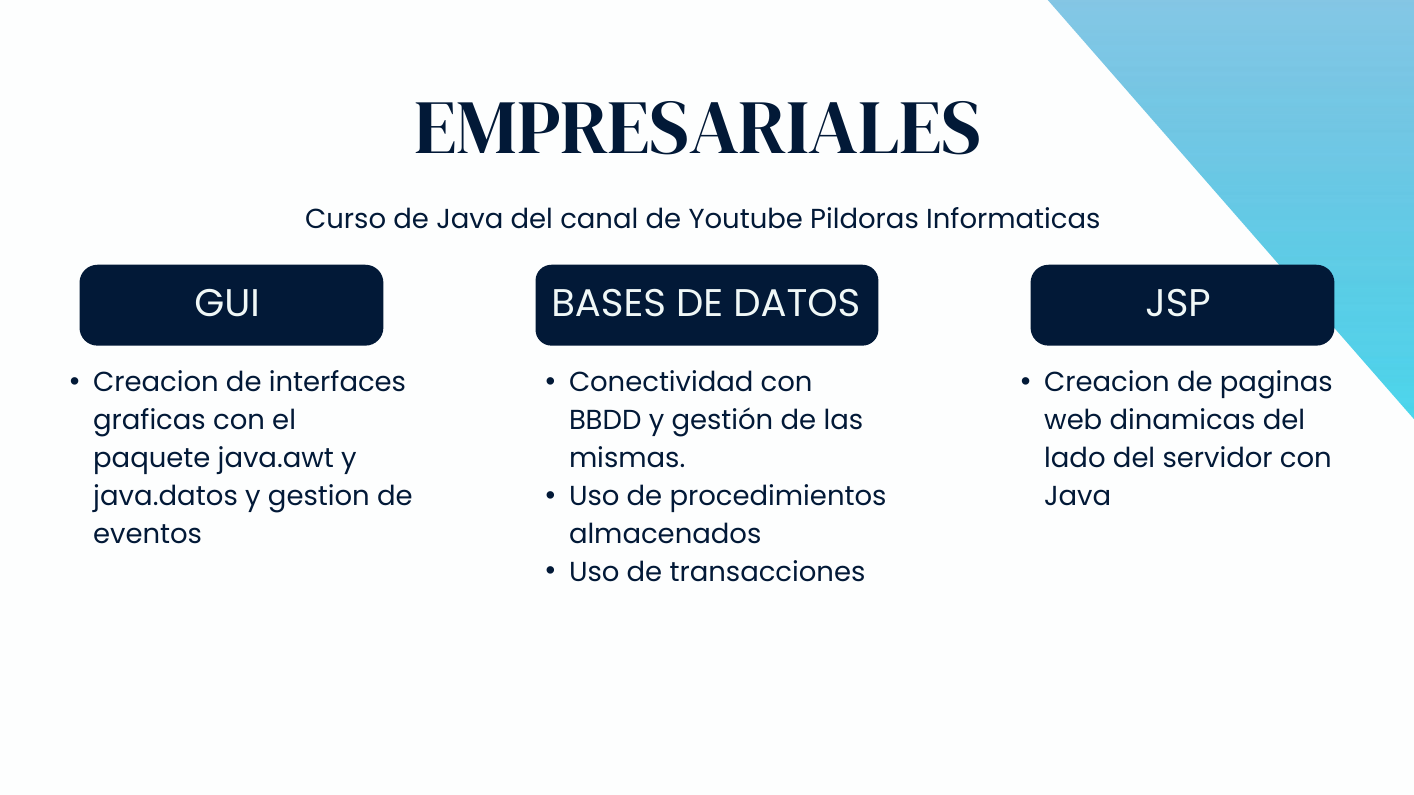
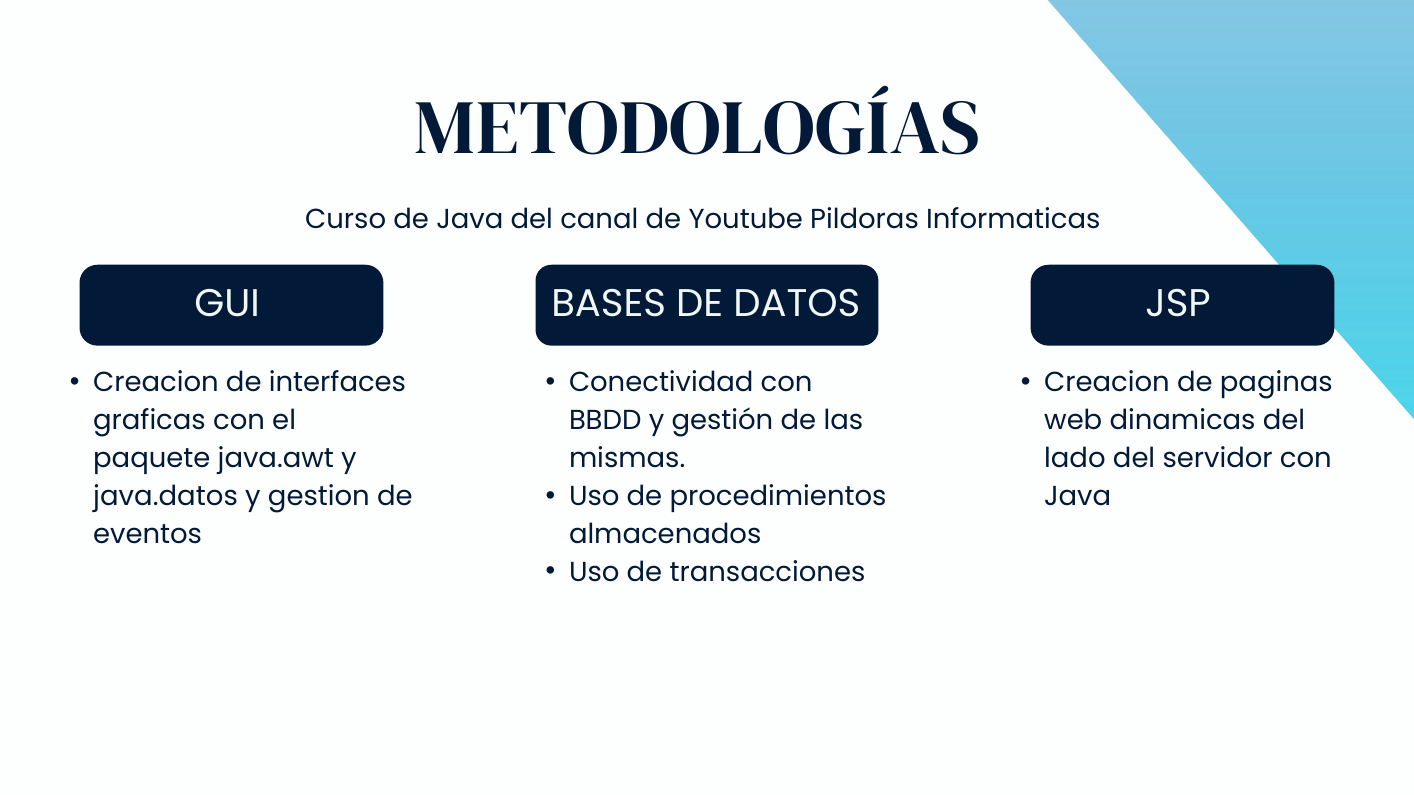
EMPRESARIALES: EMPRESARIALES -> METODOLOGÍAS
